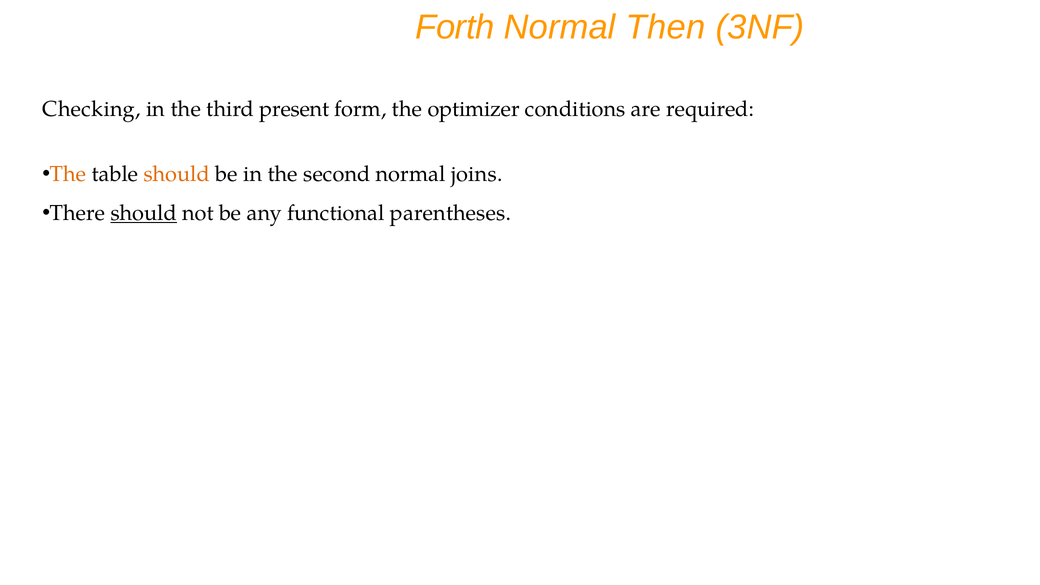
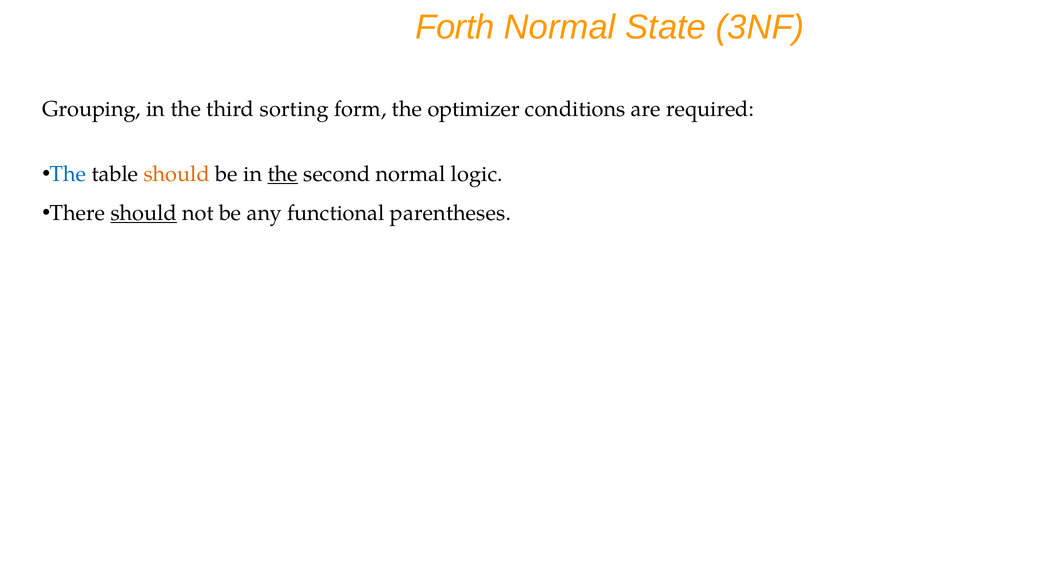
Then: Then -> State
Checking: Checking -> Grouping
present: present -> sorting
The at (68, 174) colour: orange -> blue
the at (283, 174) underline: none -> present
joins: joins -> logic
